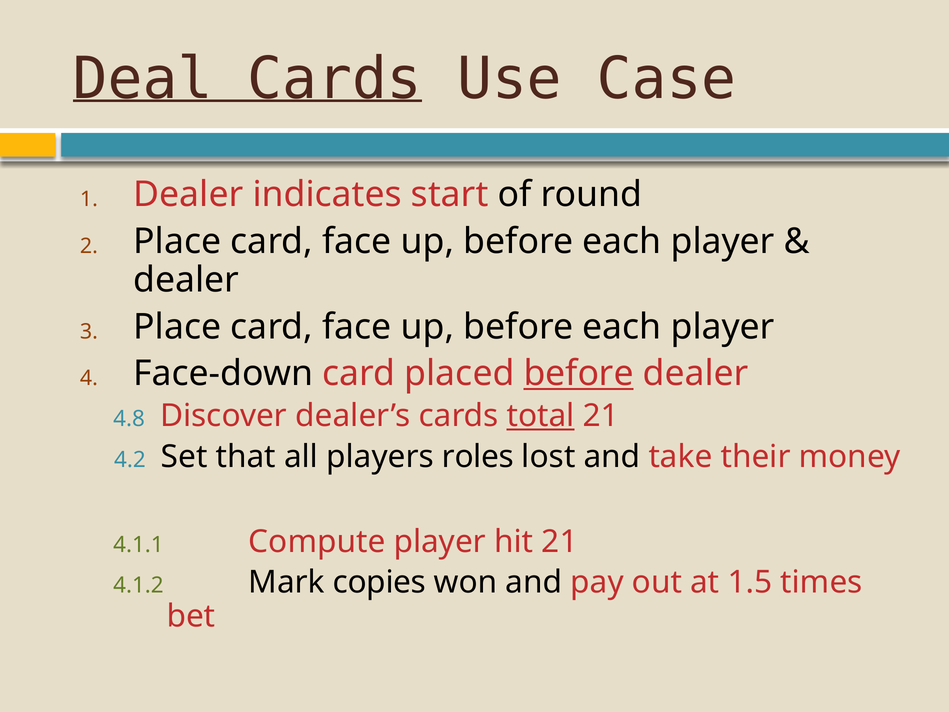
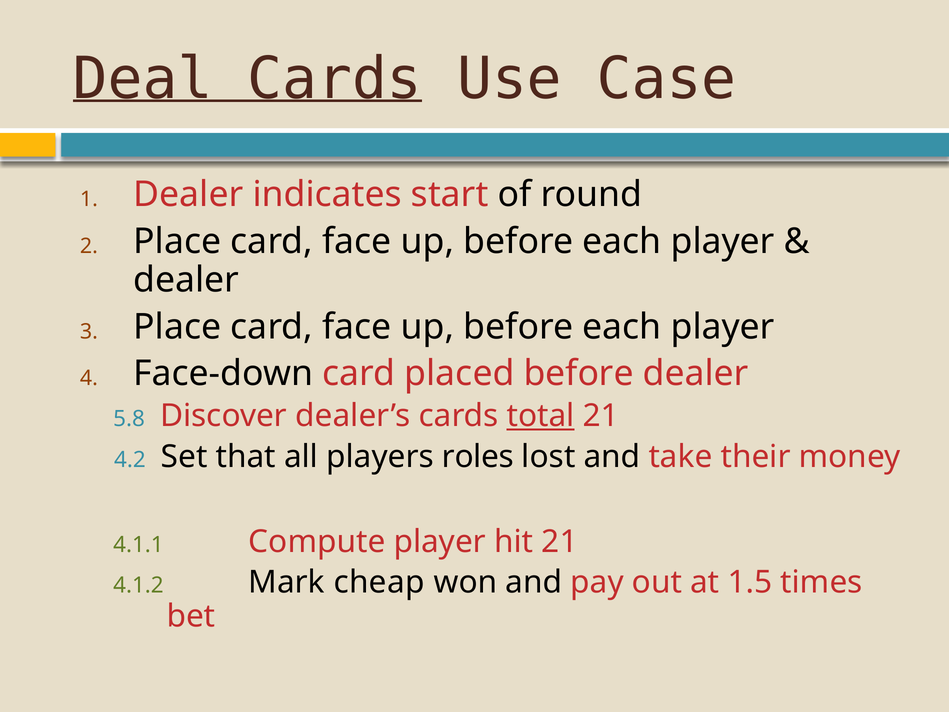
before at (579, 373) underline: present -> none
4.8: 4.8 -> 5.8
copies: copies -> cheap
